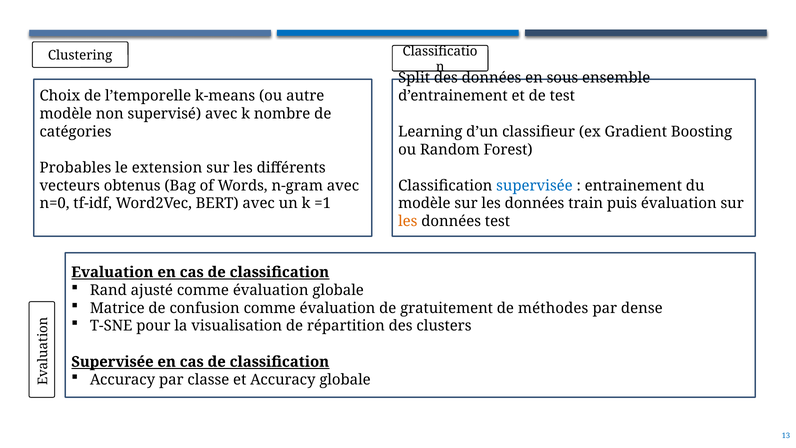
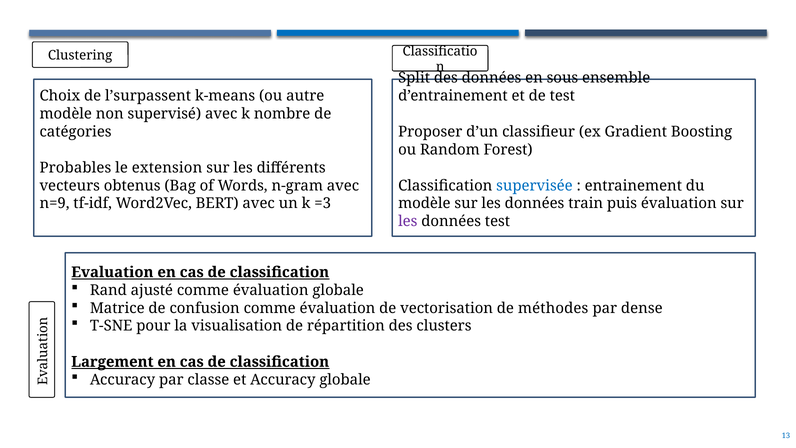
l’temporelle: l’temporelle -> l’surpassent
Learning: Learning -> Proposer
n=0: n=0 -> n=9
=1: =1 -> =3
les at (408, 221) colour: orange -> purple
gratuitement: gratuitement -> vectorisation
Supervisée at (112, 362): Supervisée -> Largement
